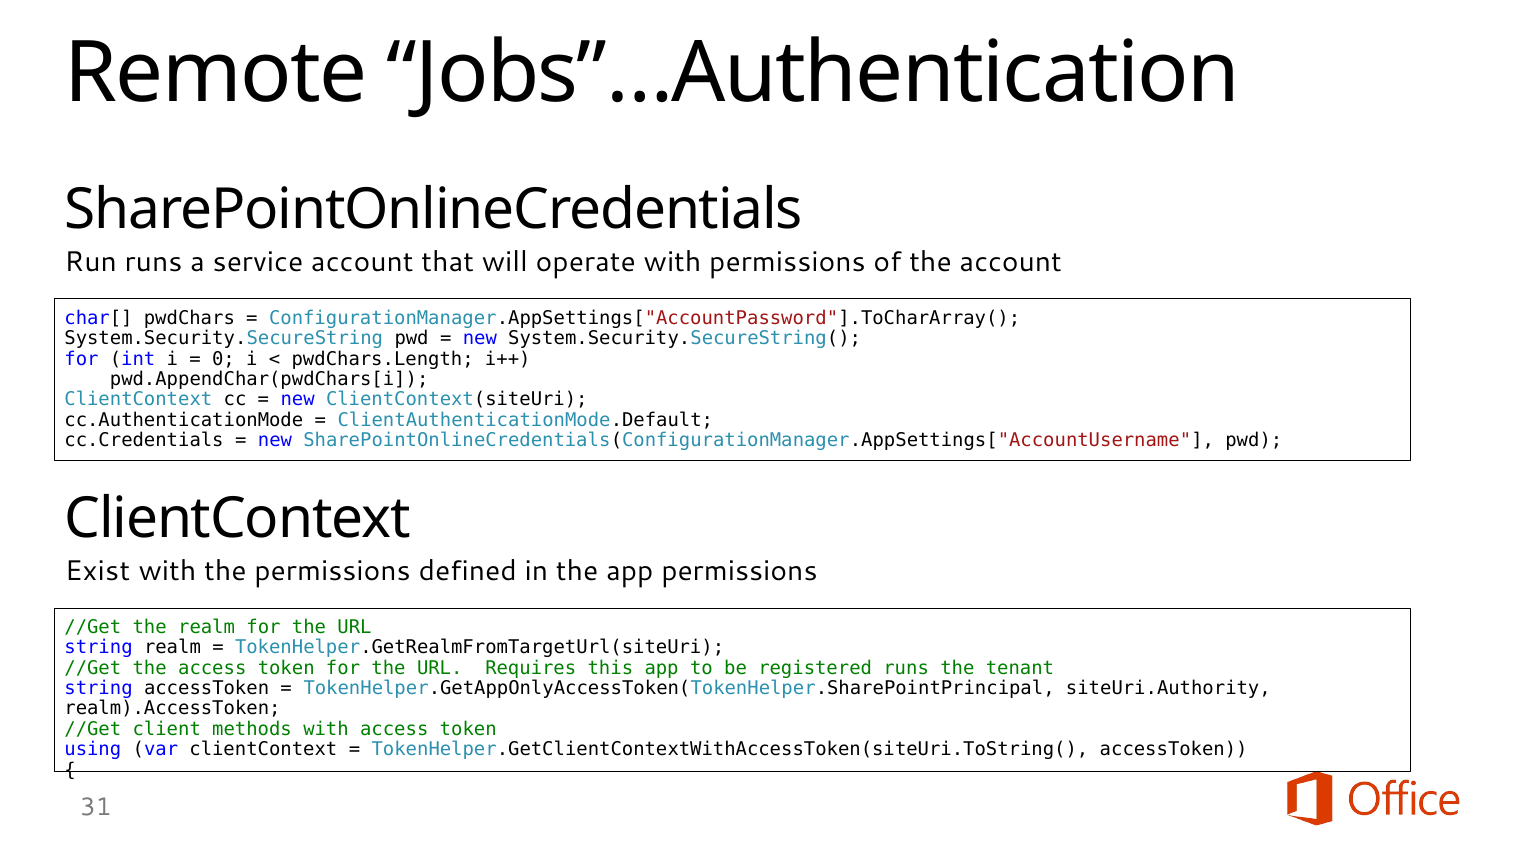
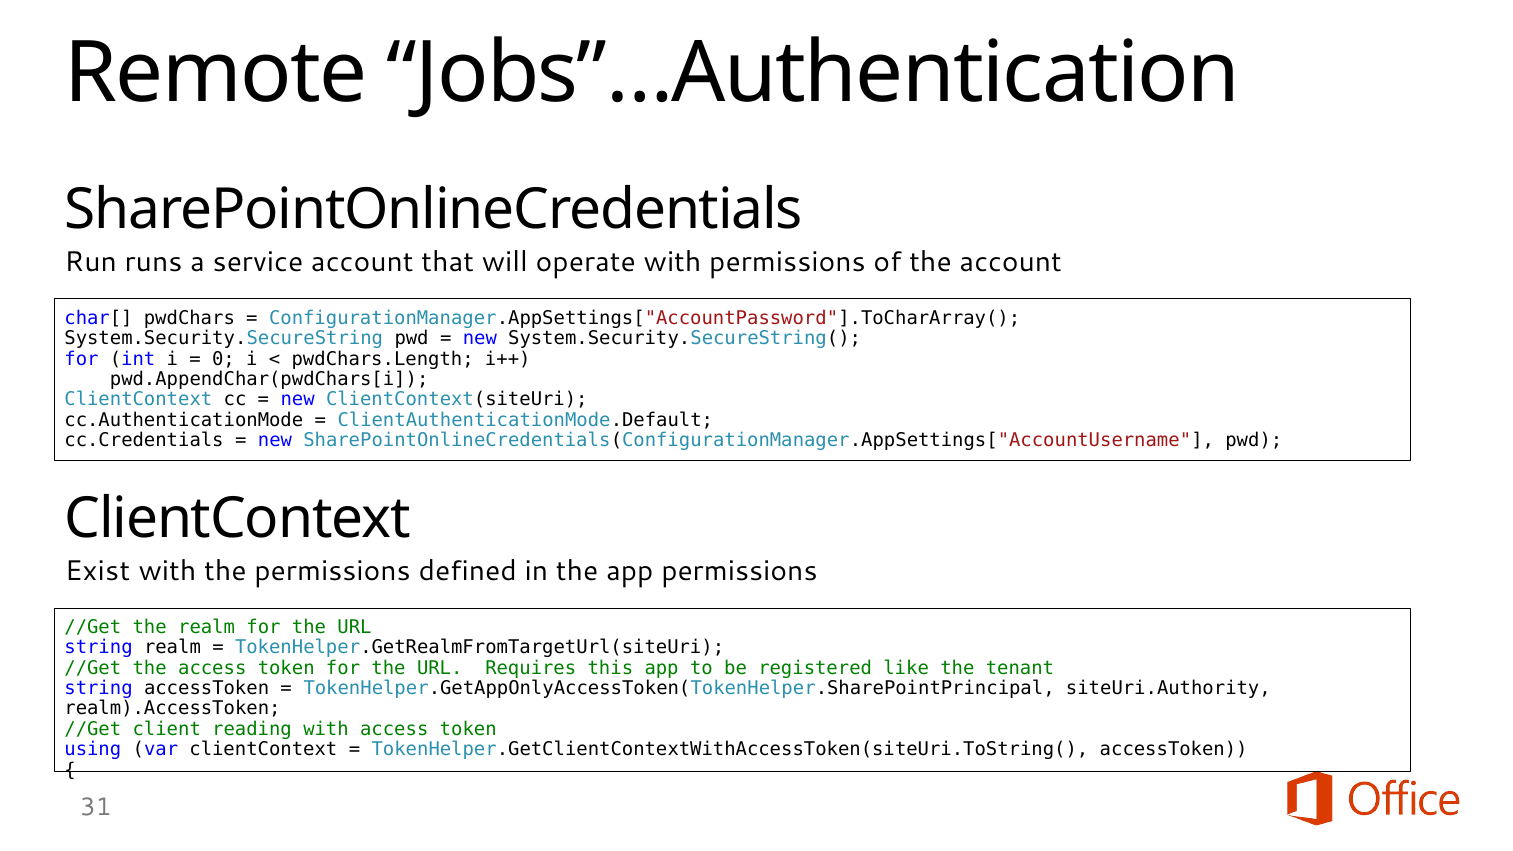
registered runs: runs -> like
methods: methods -> reading
